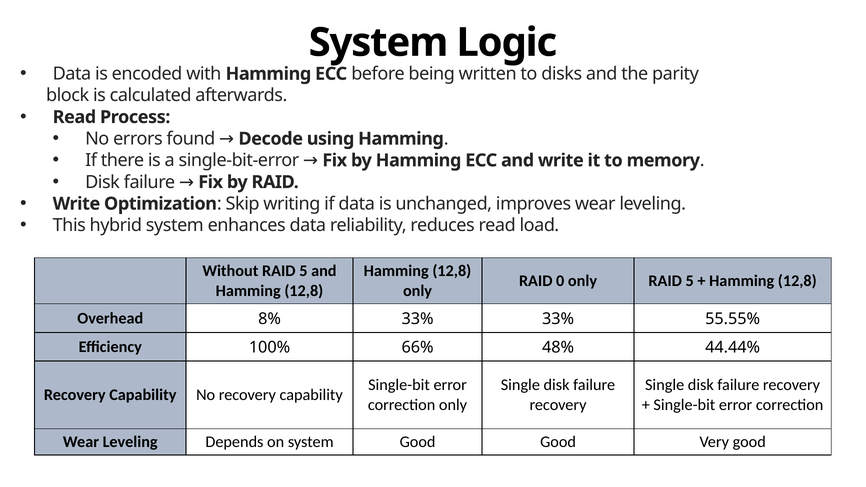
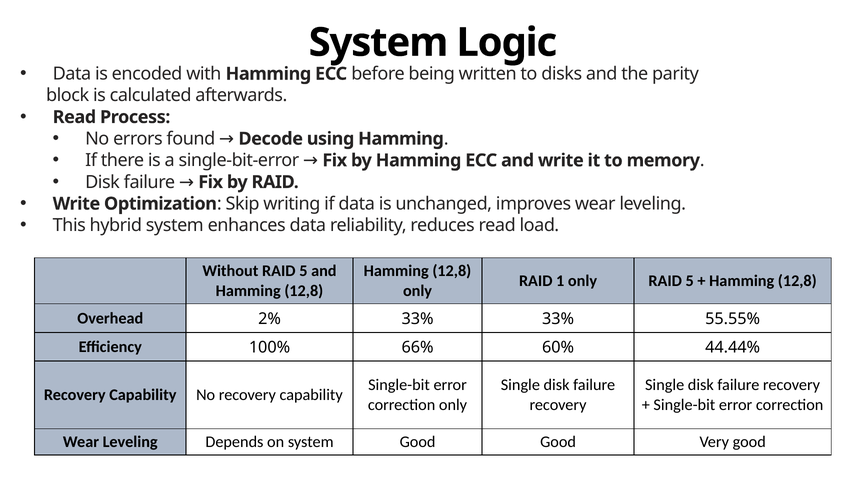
0: 0 -> 1
8%: 8% -> 2%
48%: 48% -> 60%
